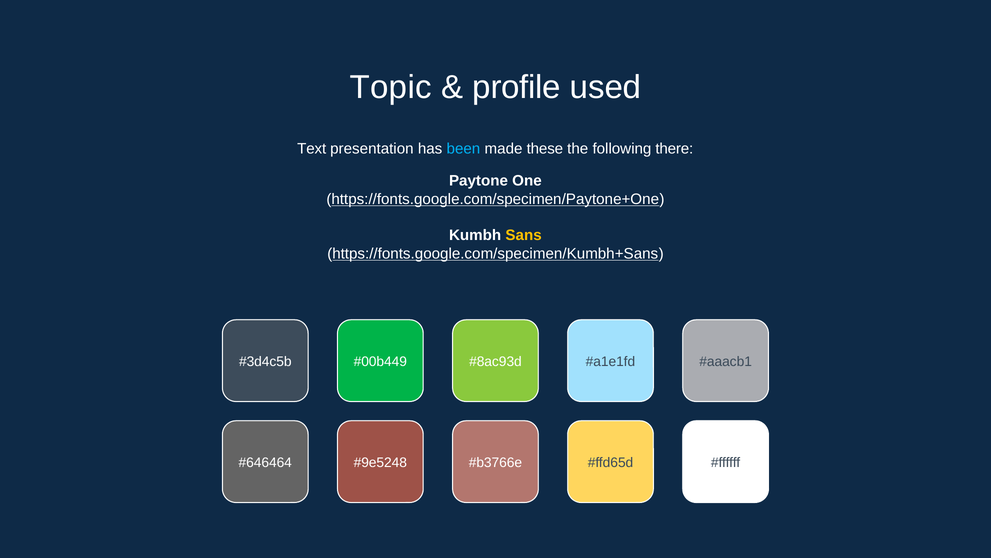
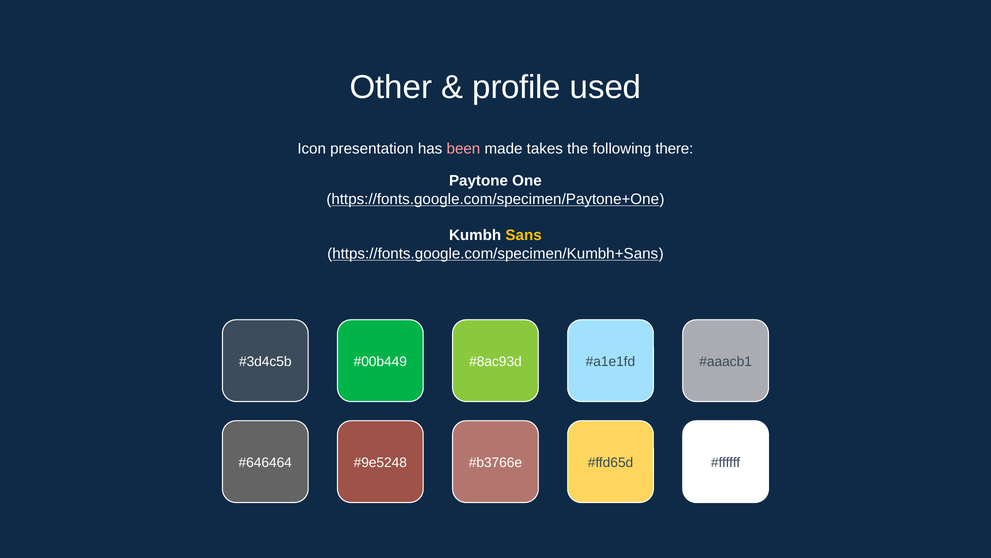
Topic: Topic -> Other
Text: Text -> Icon
been colour: light blue -> pink
these: these -> takes
